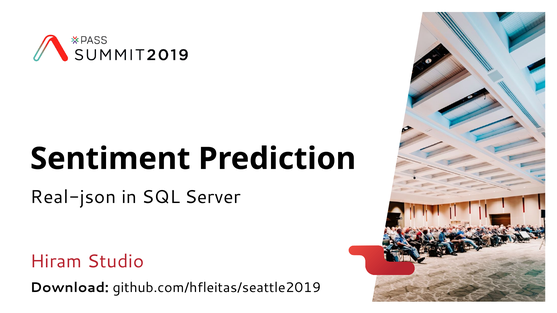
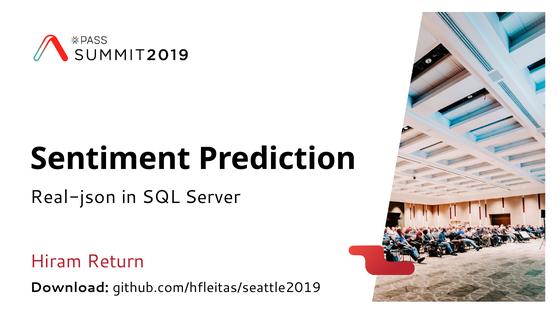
Studio: Studio -> Return
